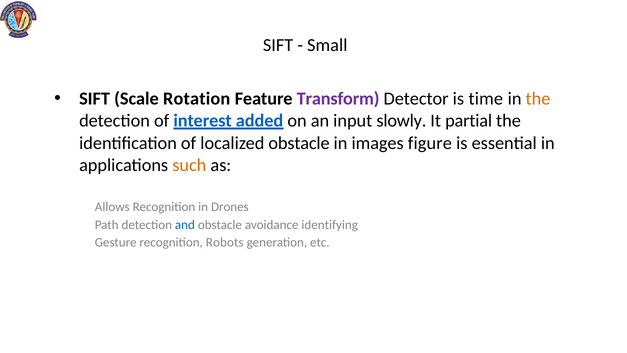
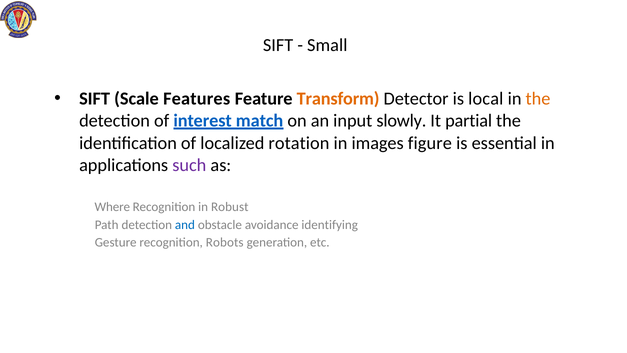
Rotation: Rotation -> Features
Transform colour: purple -> orange
time: time -> local
added: added -> match
localized obstacle: obstacle -> rotation
such colour: orange -> purple
Allows: Allows -> Where
Drones: Drones -> Robust
